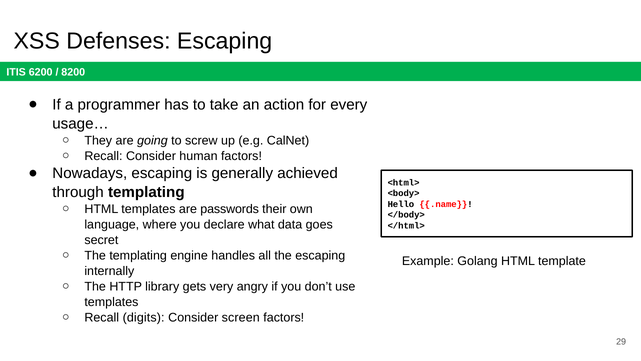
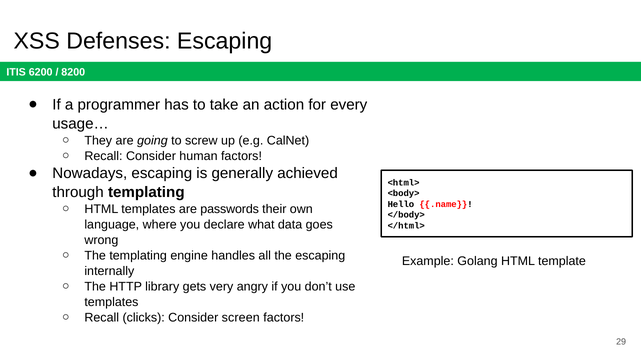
secret: secret -> wrong
digits: digits -> clicks
